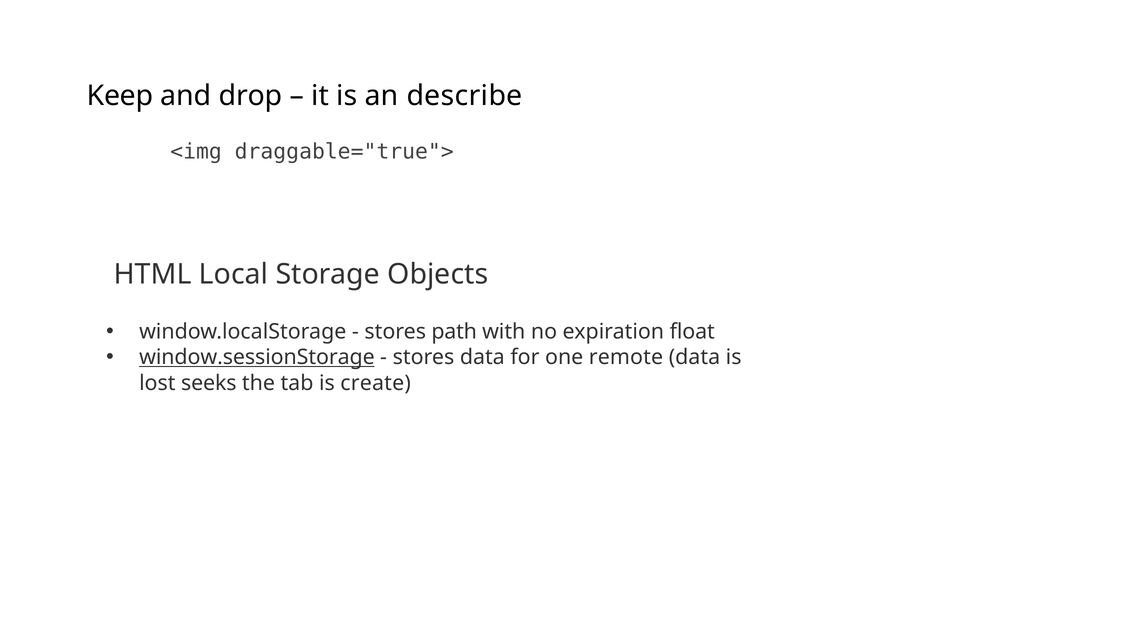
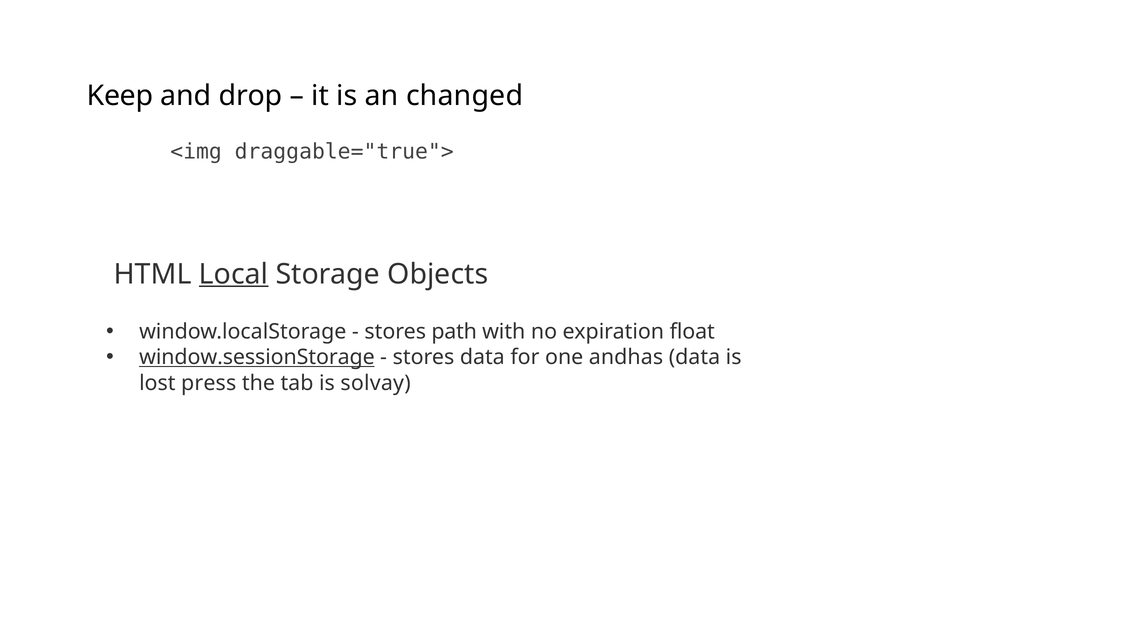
describe: describe -> changed
Local underline: none -> present
remote: remote -> andhas
seeks: seeks -> press
create: create -> solvay
